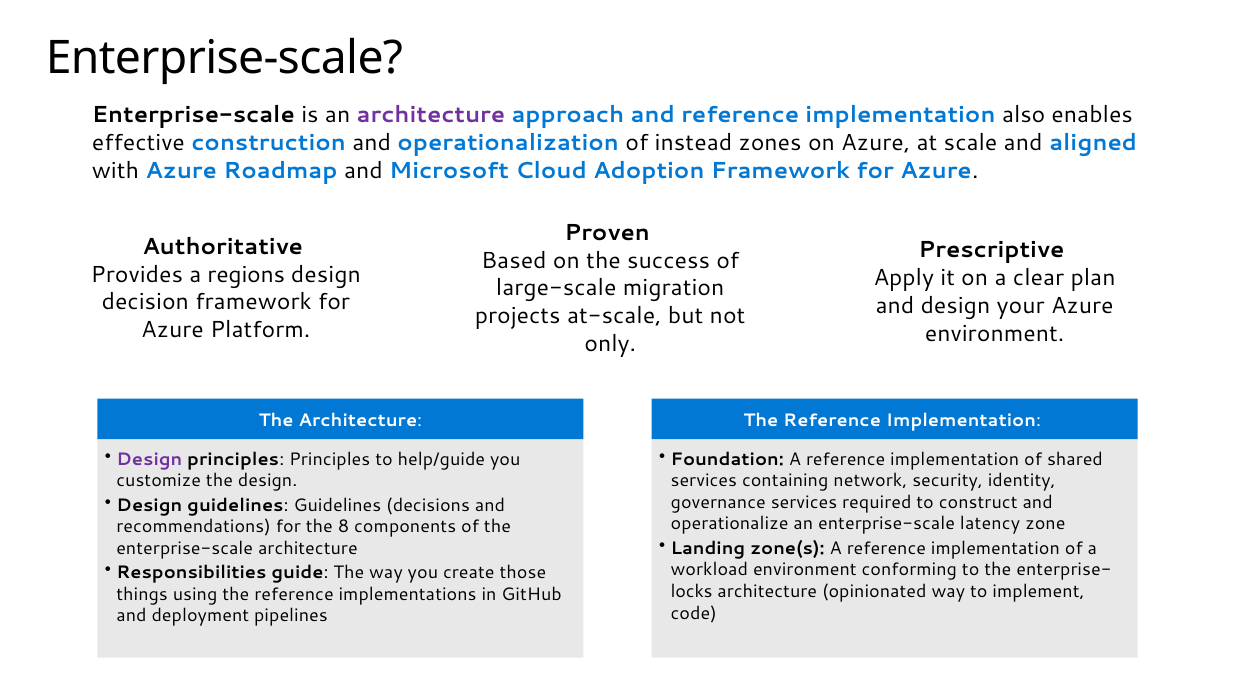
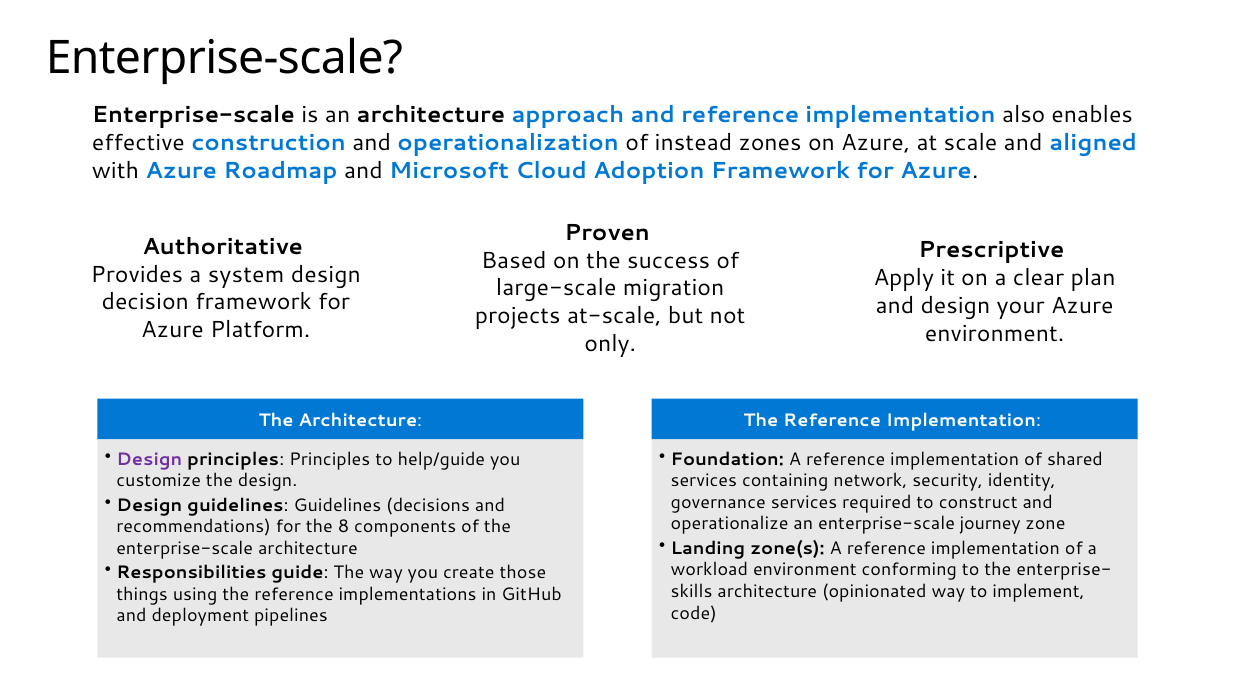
architecture at (431, 115) colour: purple -> black
regions: regions -> system
latency: latency -> journey
locks: locks -> skills
